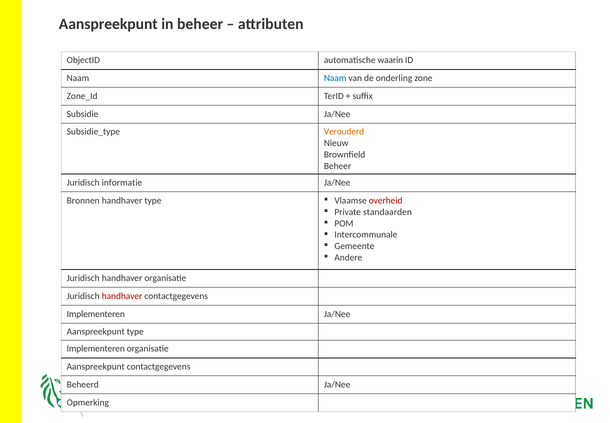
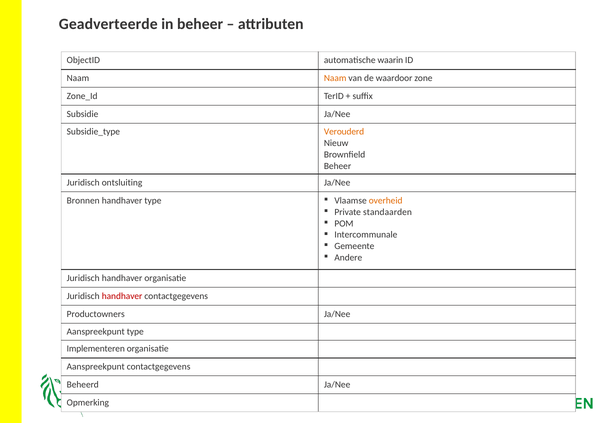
Aanspreekpunt at (108, 24): Aanspreekpunt -> Geadverteerde
Naam at (335, 78) colour: blue -> orange
onderling: onderling -> waardoor
informatie: informatie -> ontsluiting
overheid colour: red -> orange
Implementeren at (96, 313): Implementeren -> Productowners
